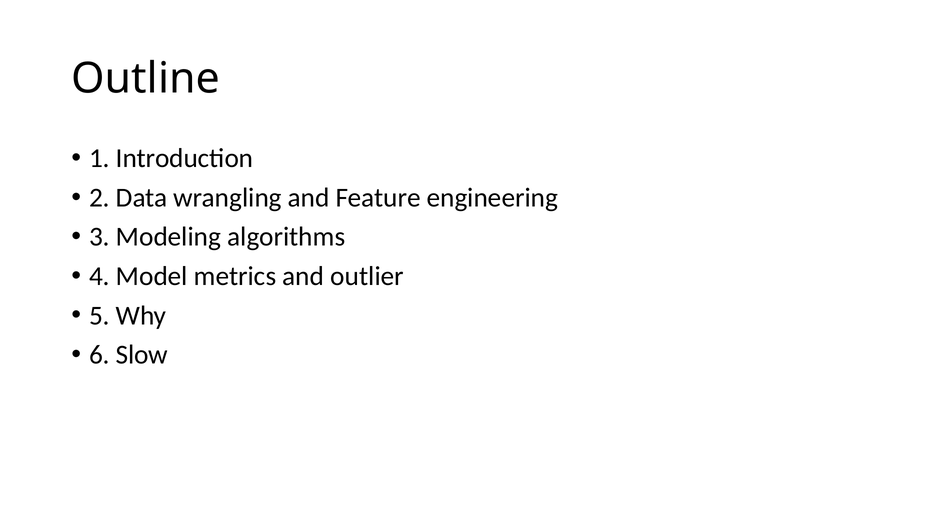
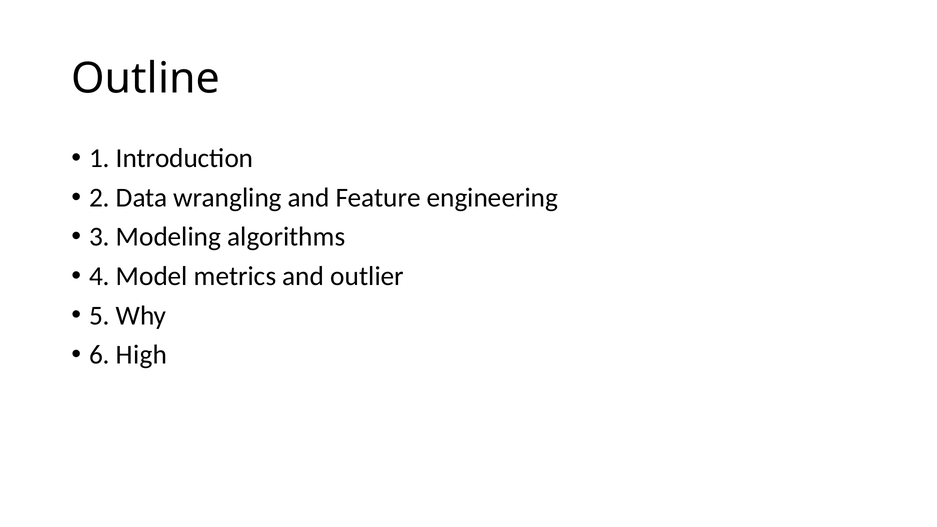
Slow: Slow -> High
